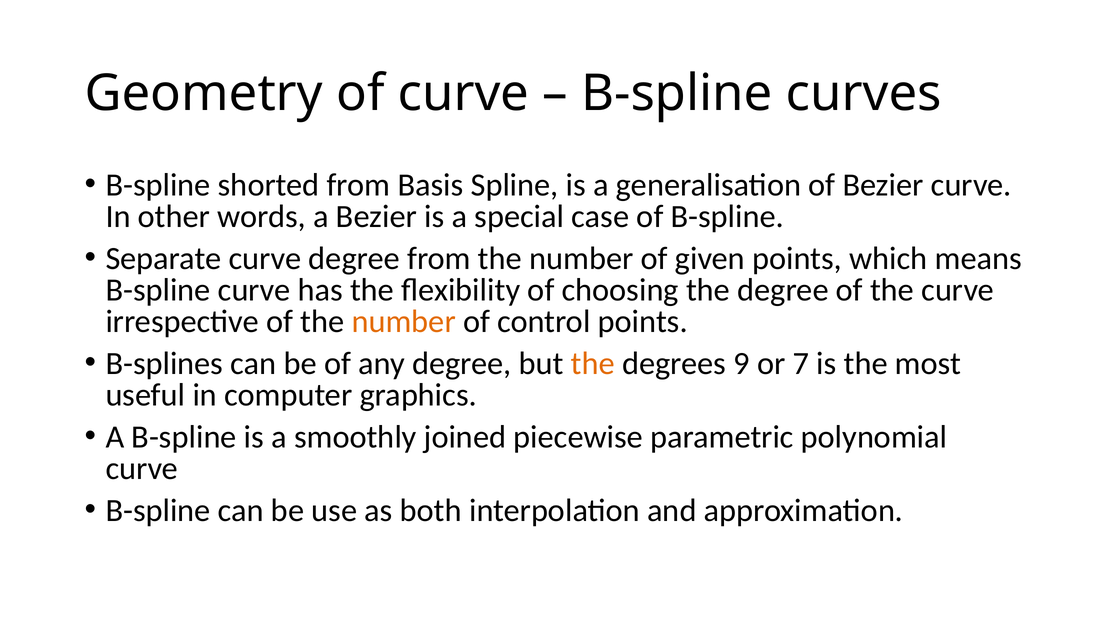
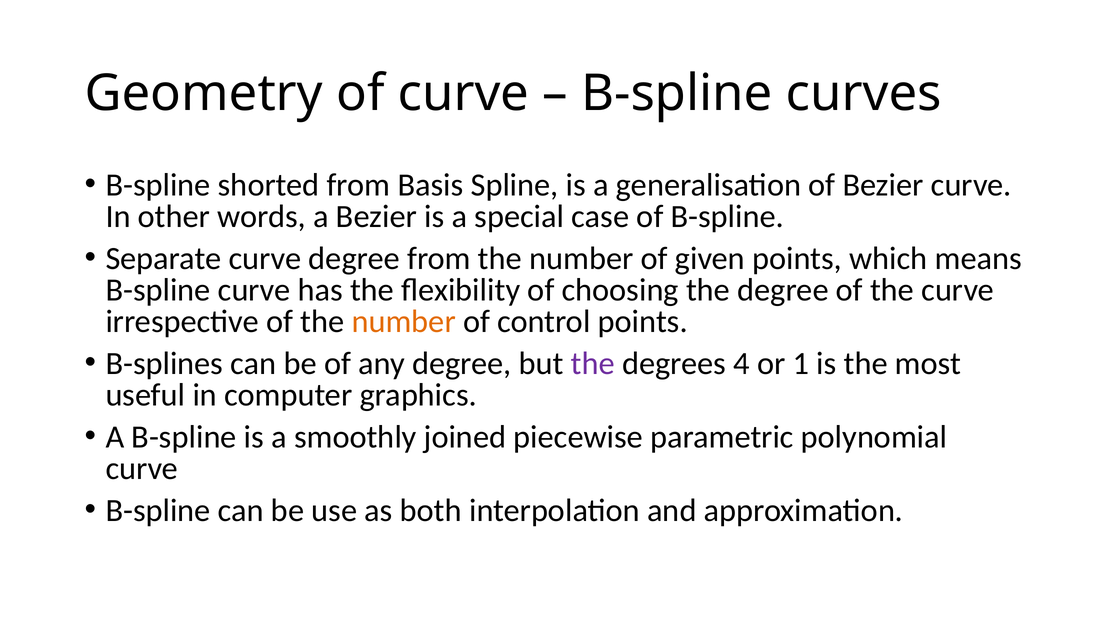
the at (593, 363) colour: orange -> purple
9: 9 -> 4
7: 7 -> 1
